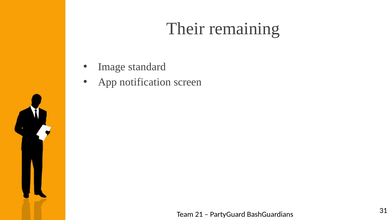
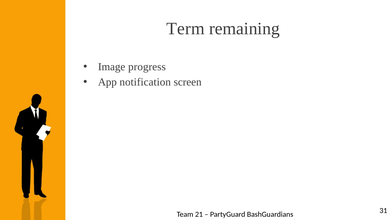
Their: Their -> Term
standard: standard -> progress
